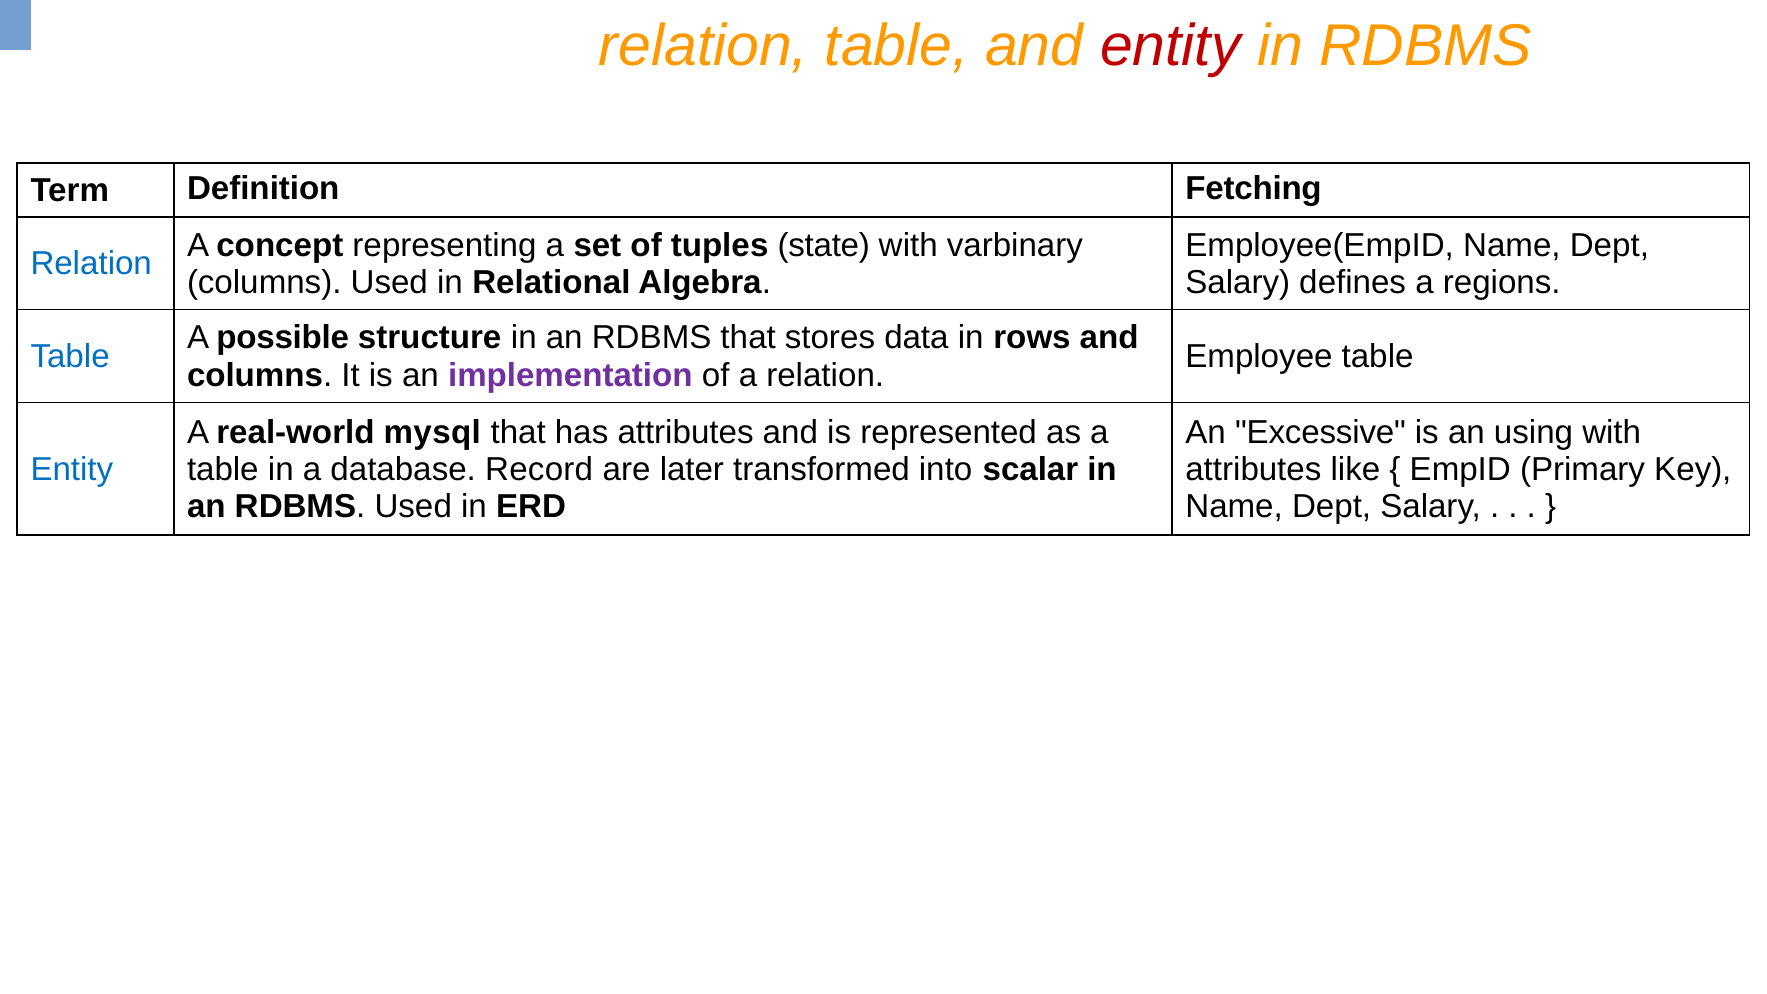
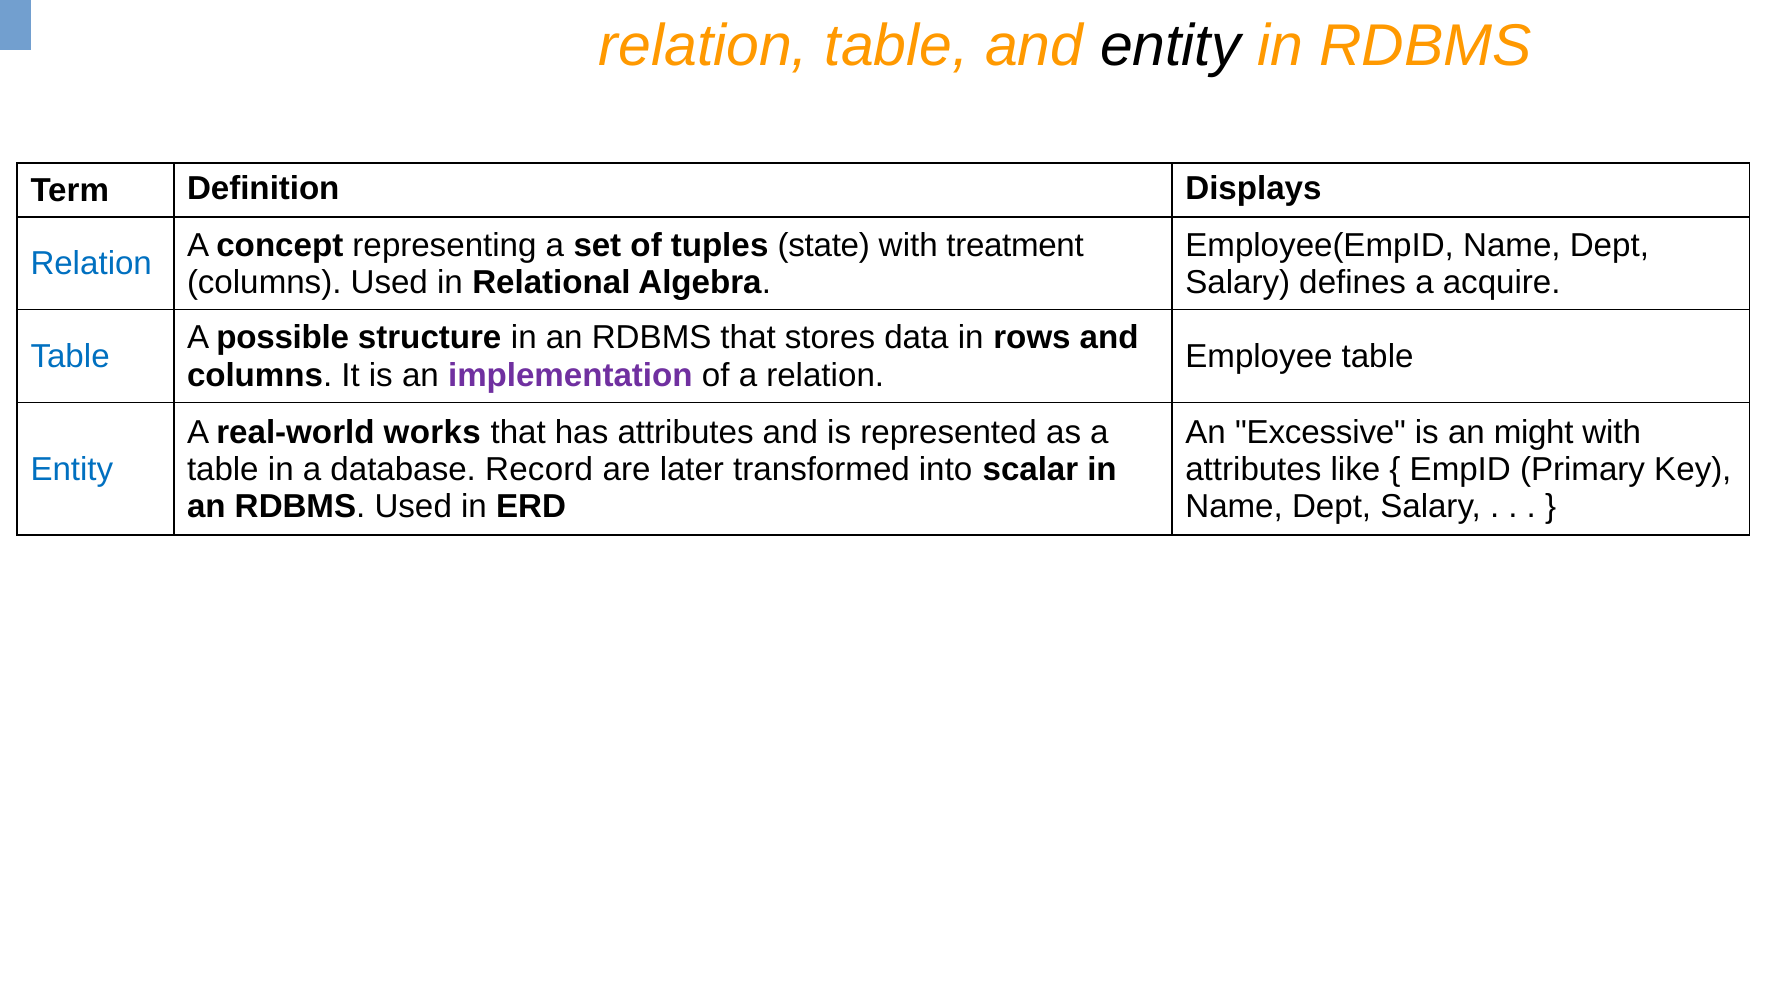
entity at (1170, 46) colour: red -> black
Fetching: Fetching -> Displays
varbinary: varbinary -> treatment
regions: regions -> acquire
mysql: mysql -> works
using: using -> might
